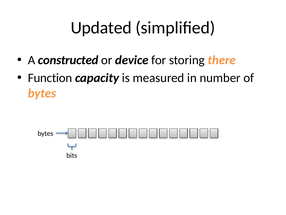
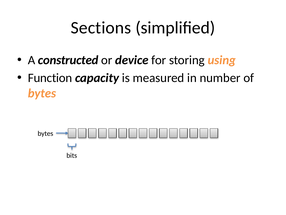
Updated: Updated -> Sections
there: there -> using
